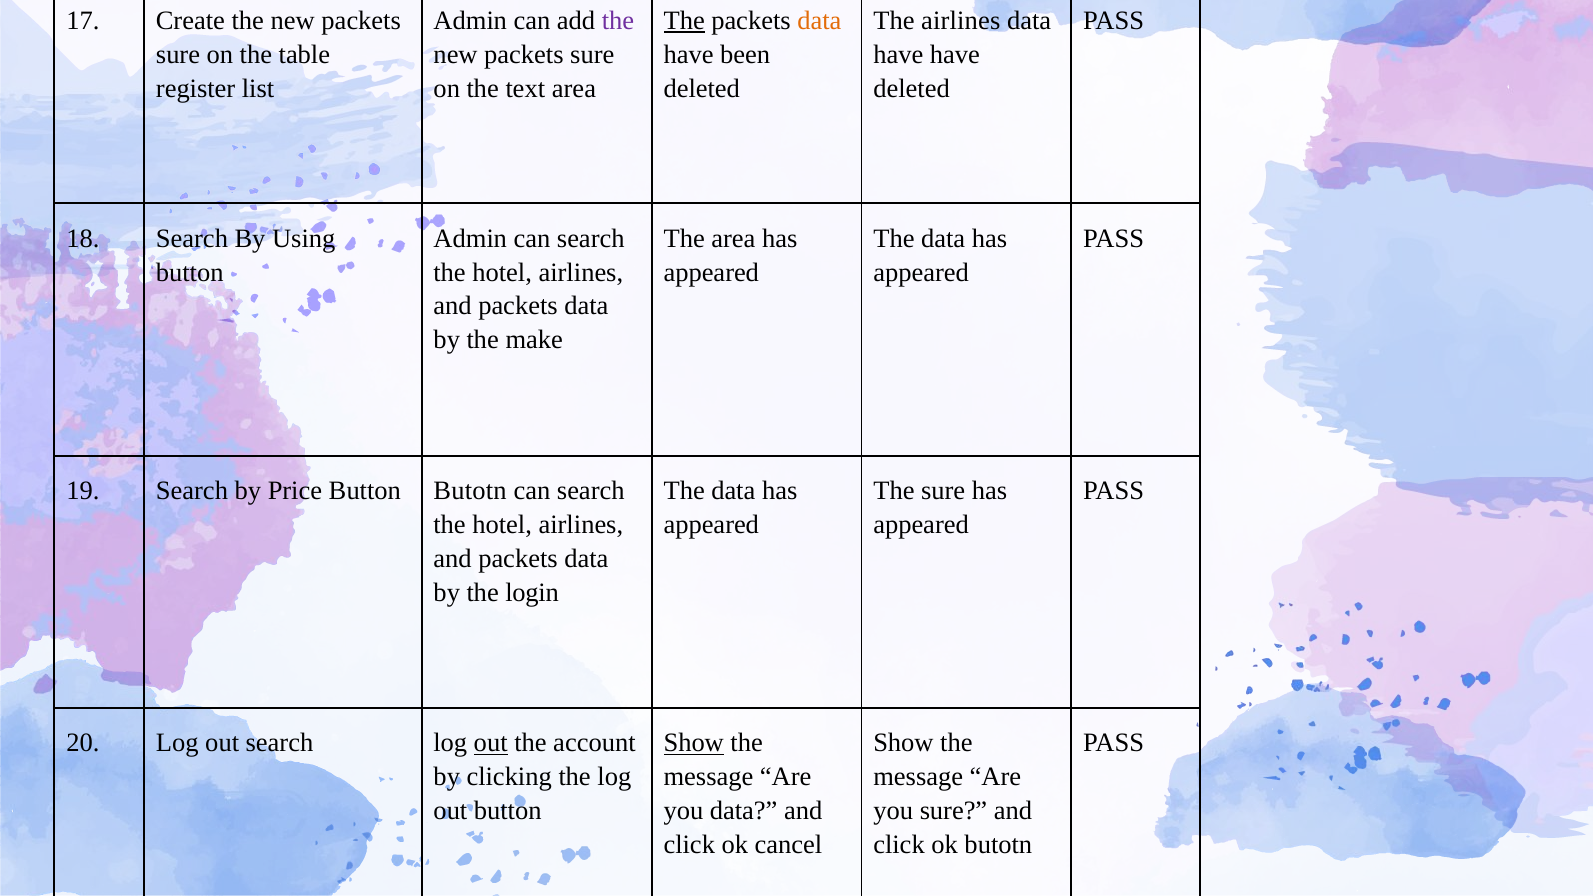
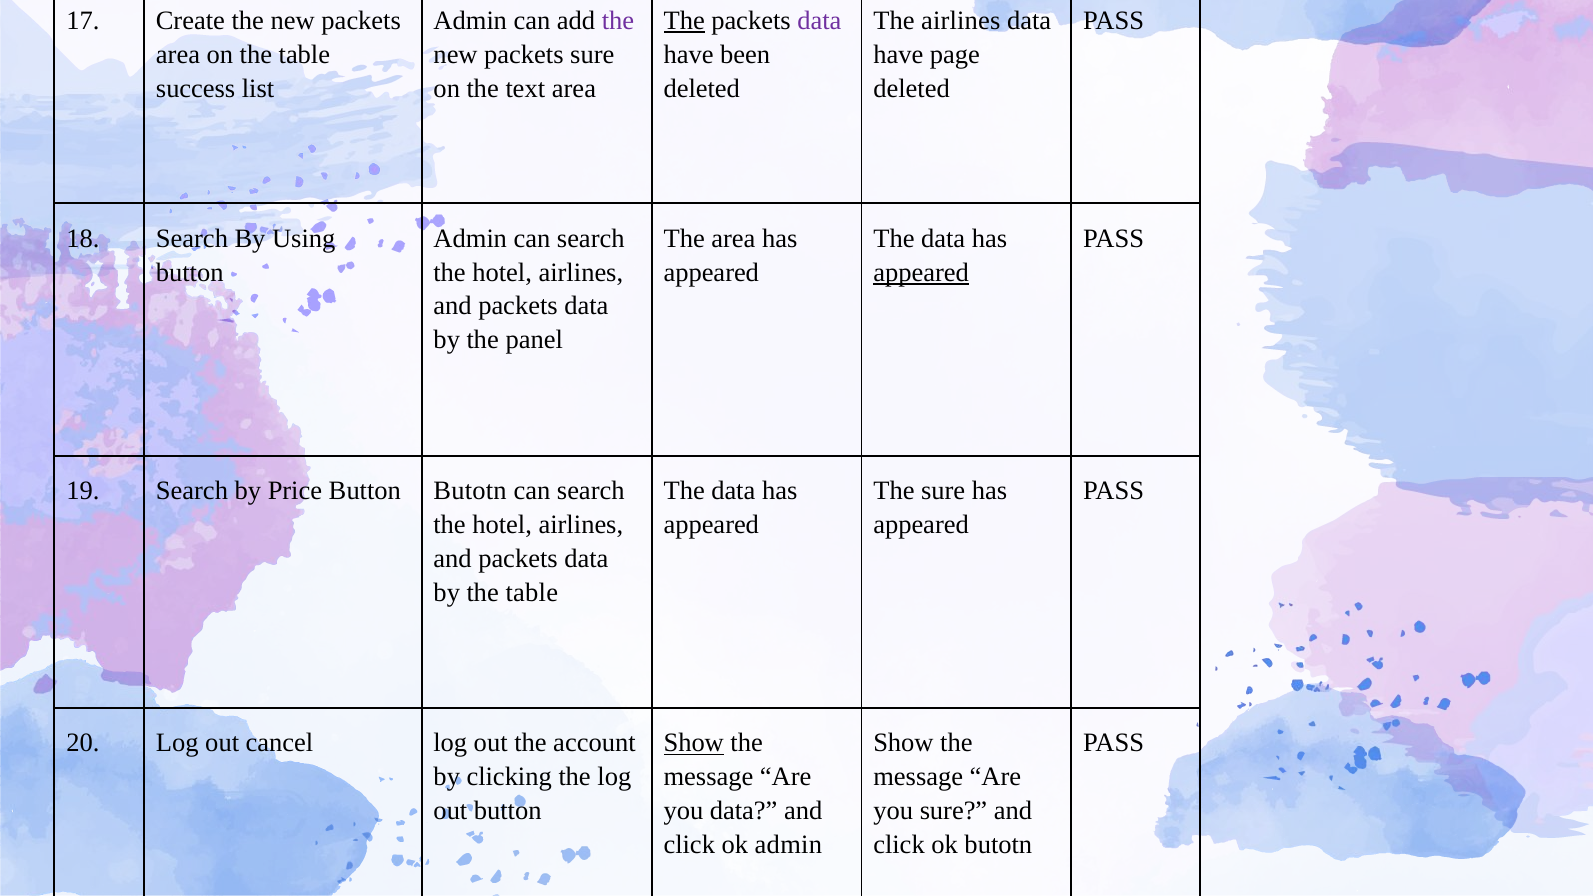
data at (819, 21) colour: orange -> purple
sure at (178, 55): sure -> area
have have: have -> page
register: register -> success
appeared at (921, 272) underline: none -> present
make: make -> panel
by the login: login -> table
out search: search -> cancel
out at (491, 743) underline: present -> none
ok cancel: cancel -> admin
